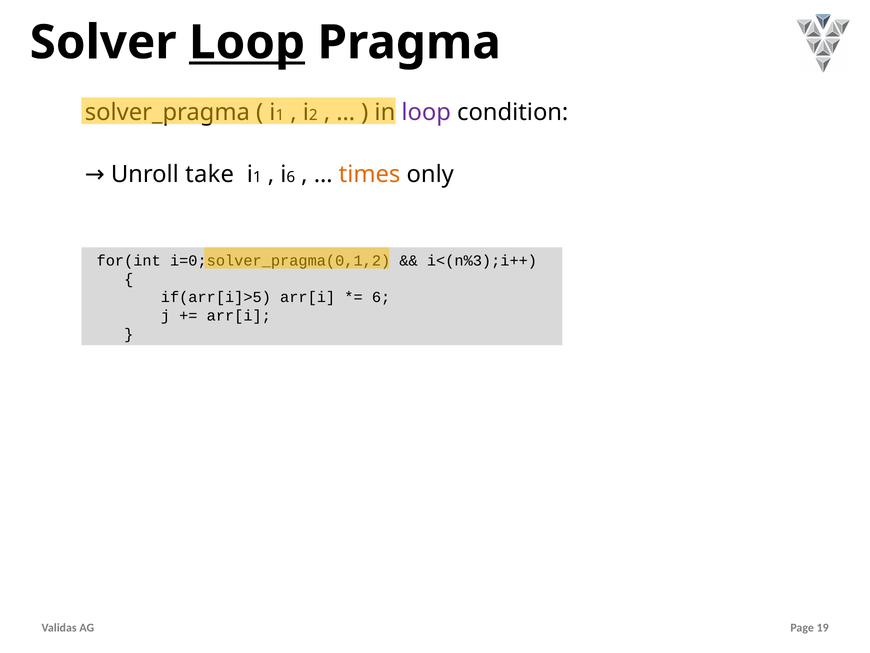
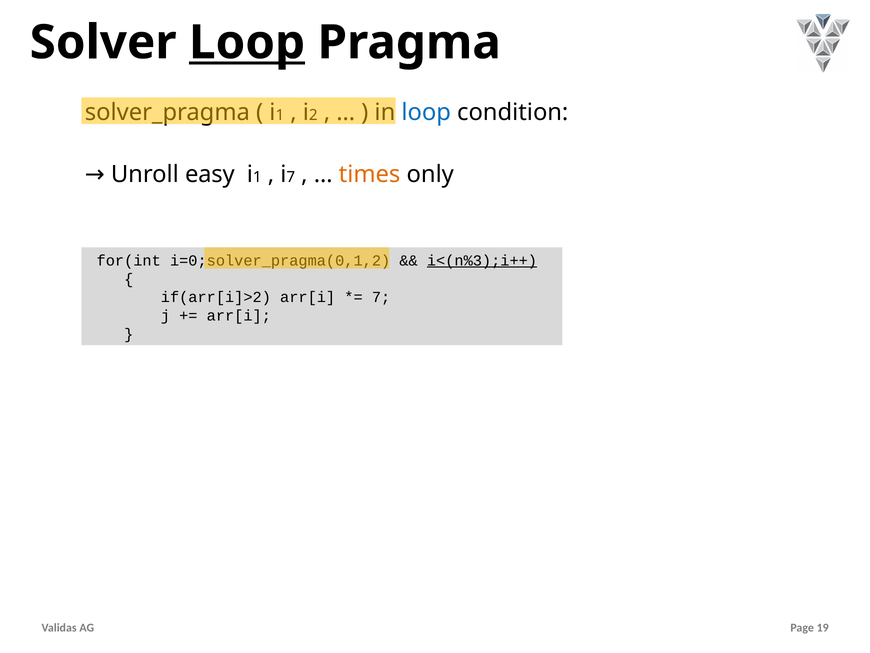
loop at (426, 112) colour: purple -> blue
take: take -> easy
6 at (291, 177): 6 -> 7
i<(n%3);i++ underline: none -> present
if(arr[i]>5: if(arr[i]>5 -> if(arr[i]>2
6 at (381, 297): 6 -> 7
